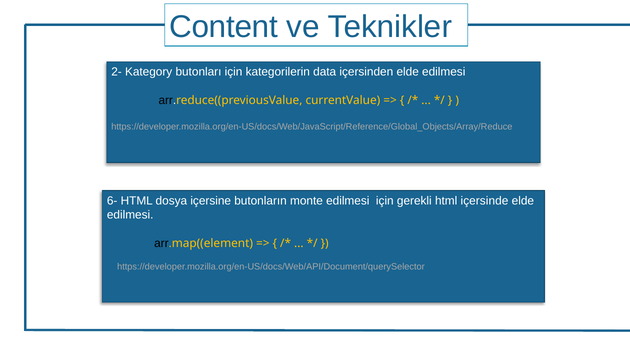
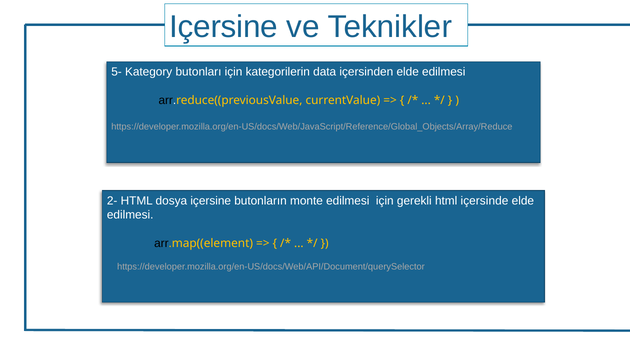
Content at (224, 27): Content -> Içersine
2-: 2- -> 5-
6-: 6- -> 2-
